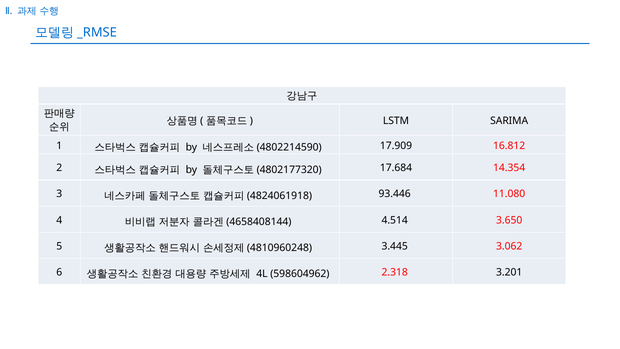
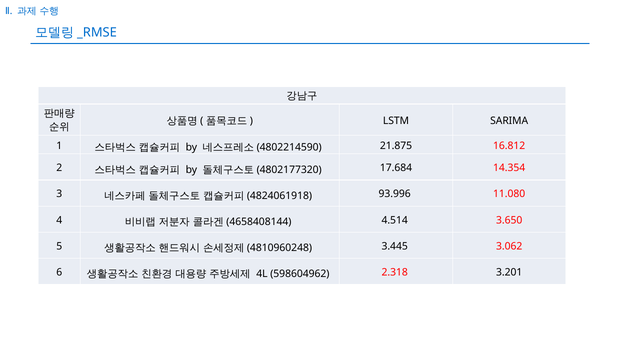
17.909: 17.909 -> 21.875
93.446: 93.446 -> 93.996
